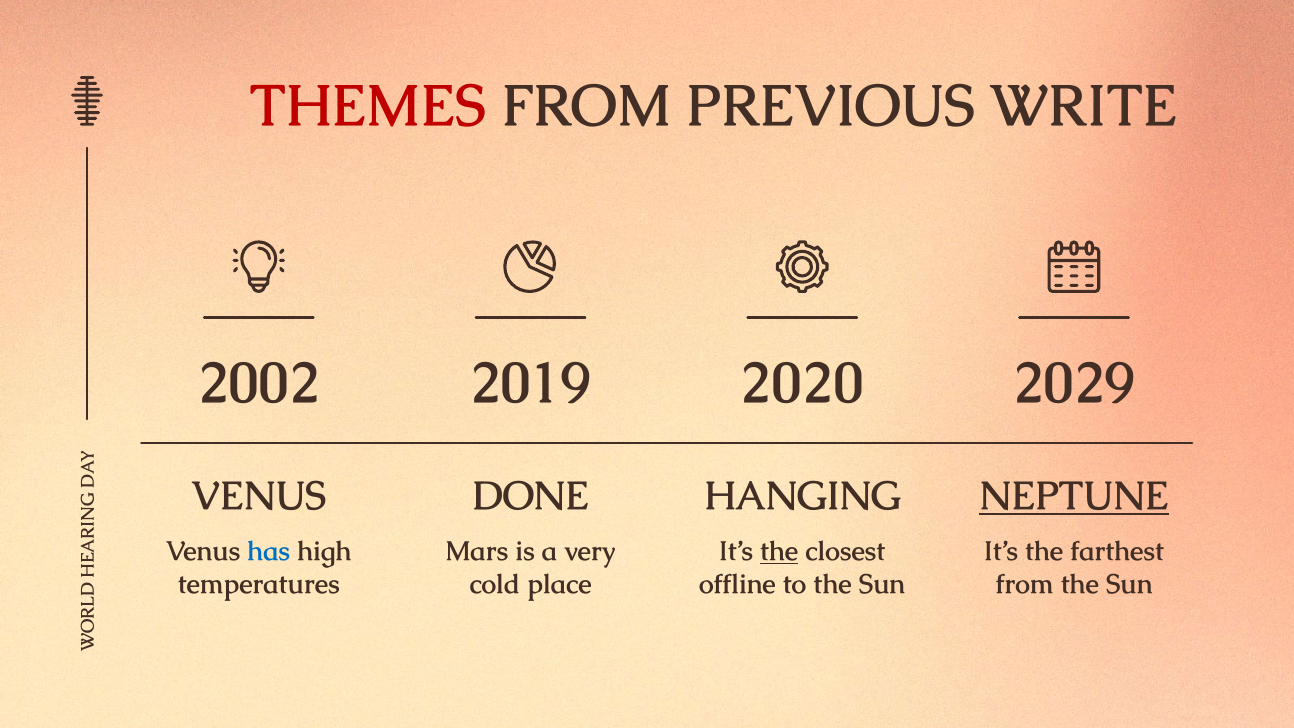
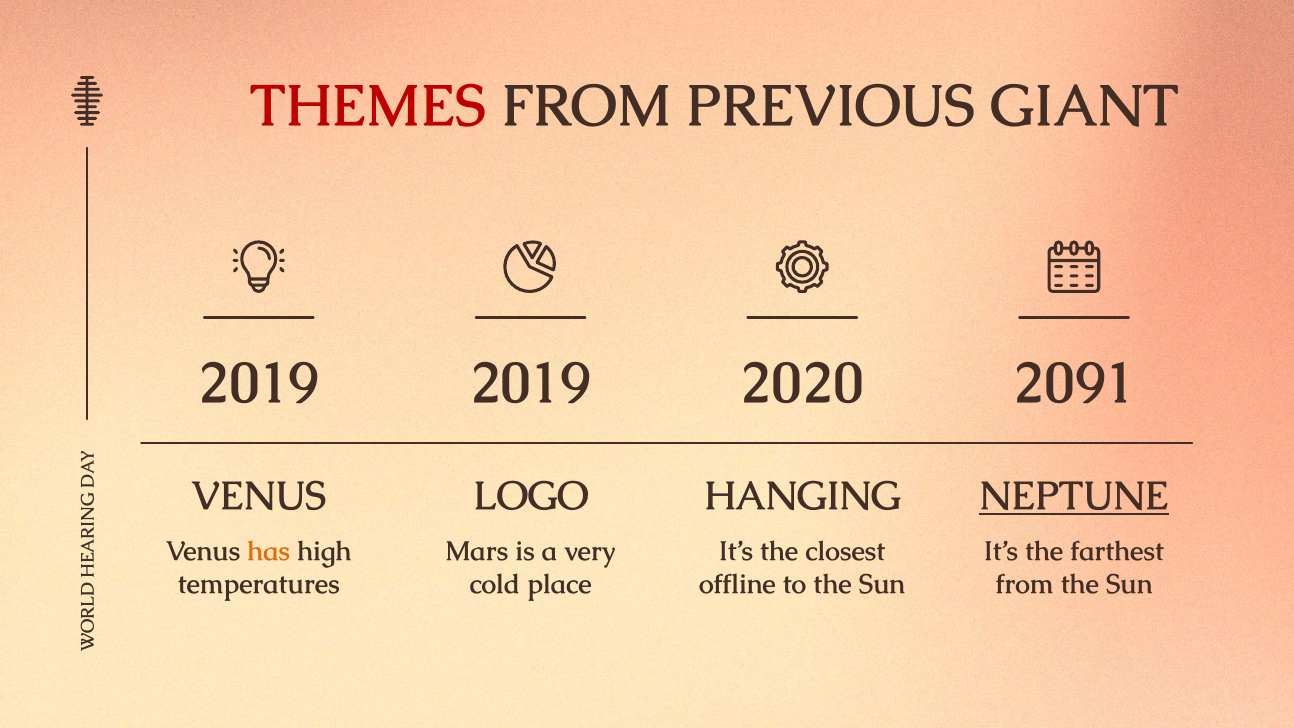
WRITE: WRITE -> GIANT
2002 at (259, 383): 2002 -> 2019
2029: 2029 -> 2091
DONE: DONE -> LOGO
has colour: blue -> orange
the at (779, 552) underline: present -> none
